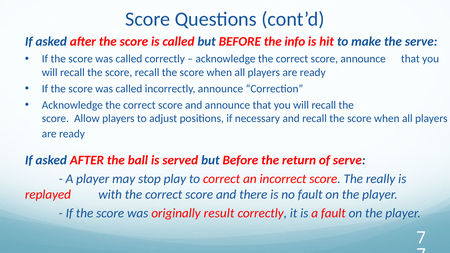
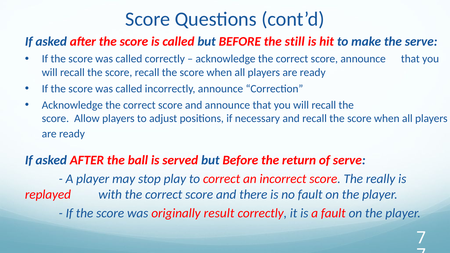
info: info -> still
